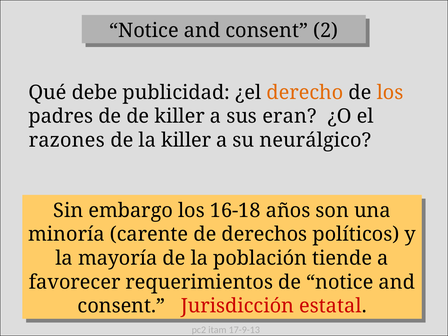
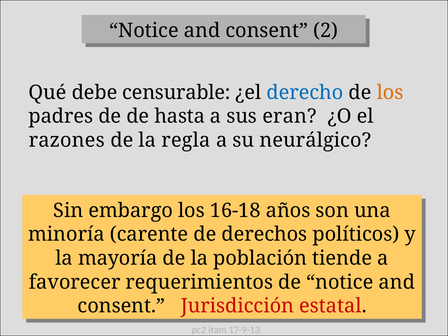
publicidad: publicidad -> censurable
derecho colour: orange -> blue
de killer: killer -> hasta
la killer: killer -> regla
